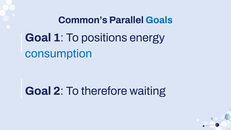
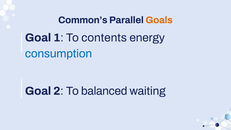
Goals colour: blue -> orange
positions: positions -> contents
therefore: therefore -> balanced
